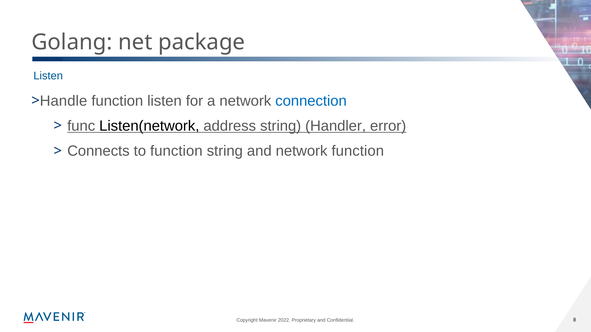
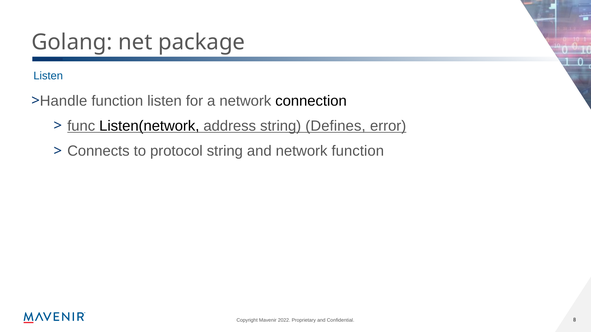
connection colour: blue -> black
Handler: Handler -> Defines
to function: function -> protocol
